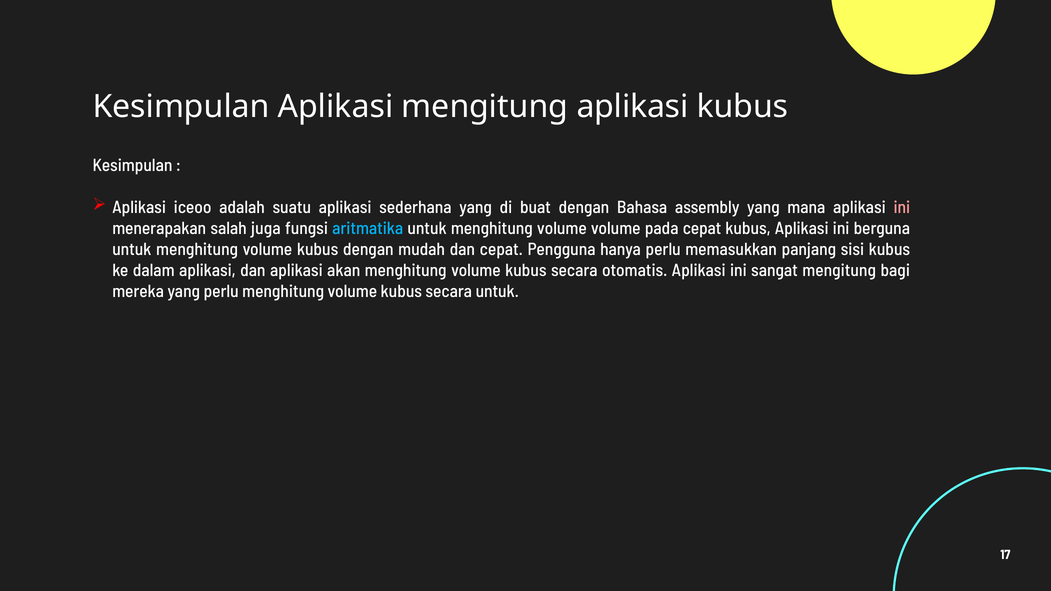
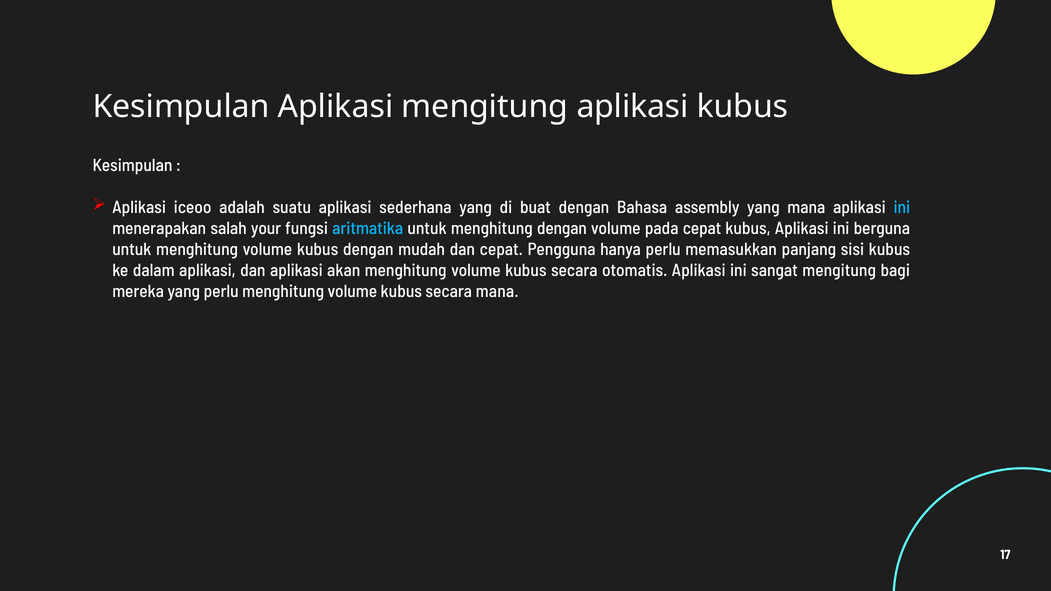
ini at (902, 208) colour: pink -> light blue
juga: juga -> your
volume at (562, 229): volume -> dengan
secara untuk: untuk -> mana
